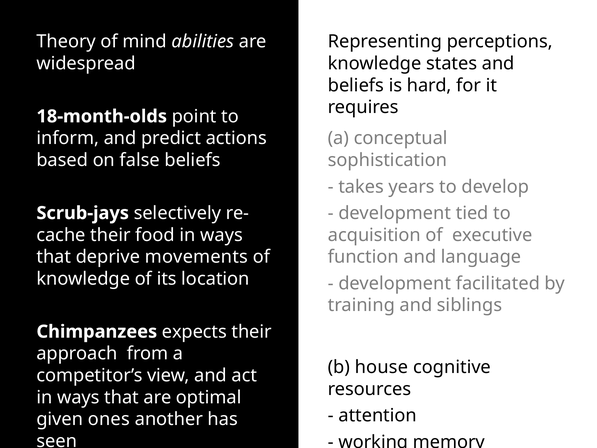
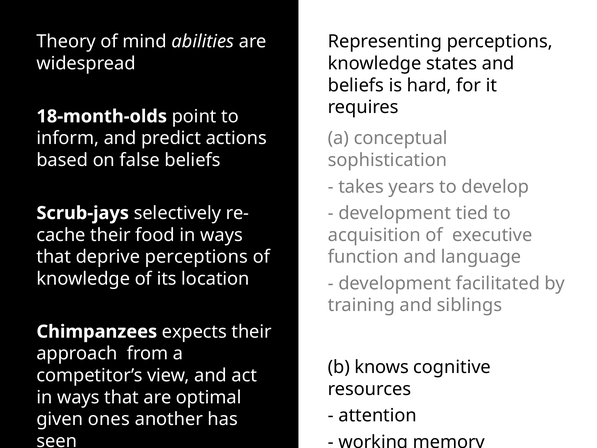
deprive movements: movements -> perceptions
house: house -> knows
